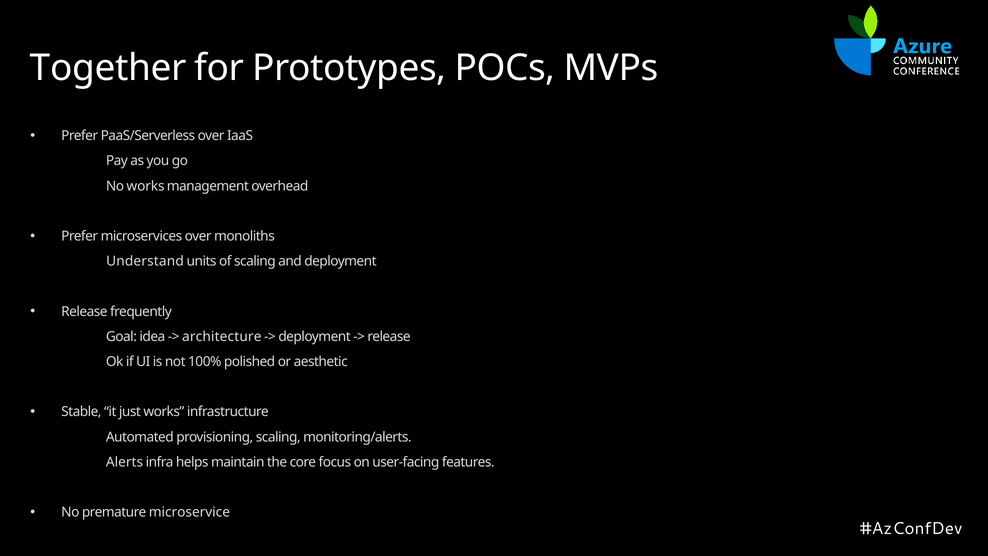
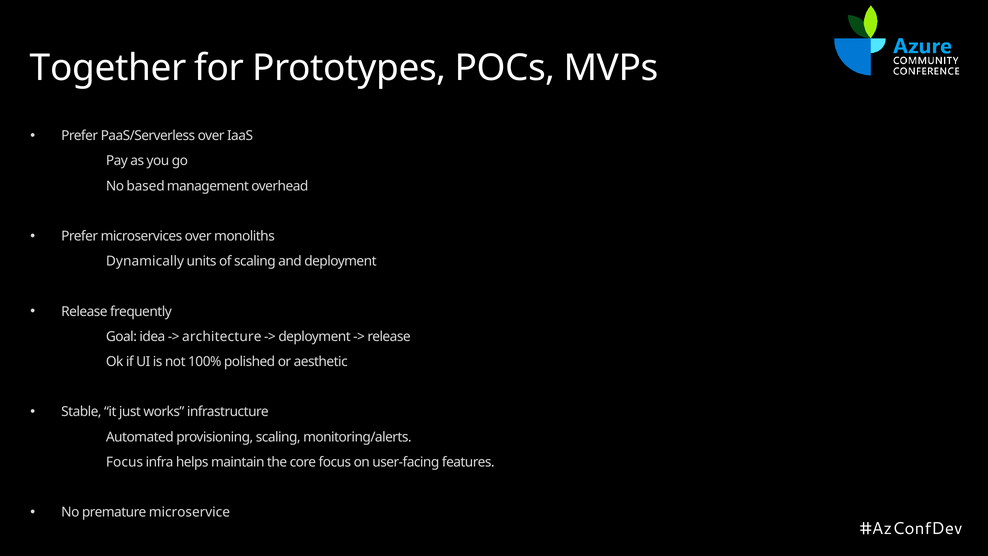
No works: works -> based
Understand: Understand -> Dynamically
Alerts at (125, 462): Alerts -> Focus
